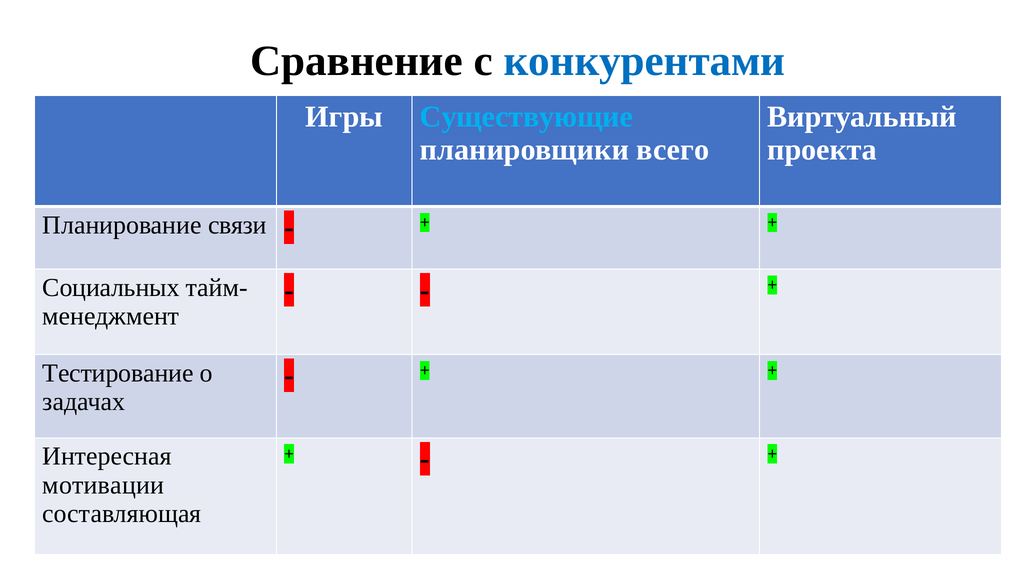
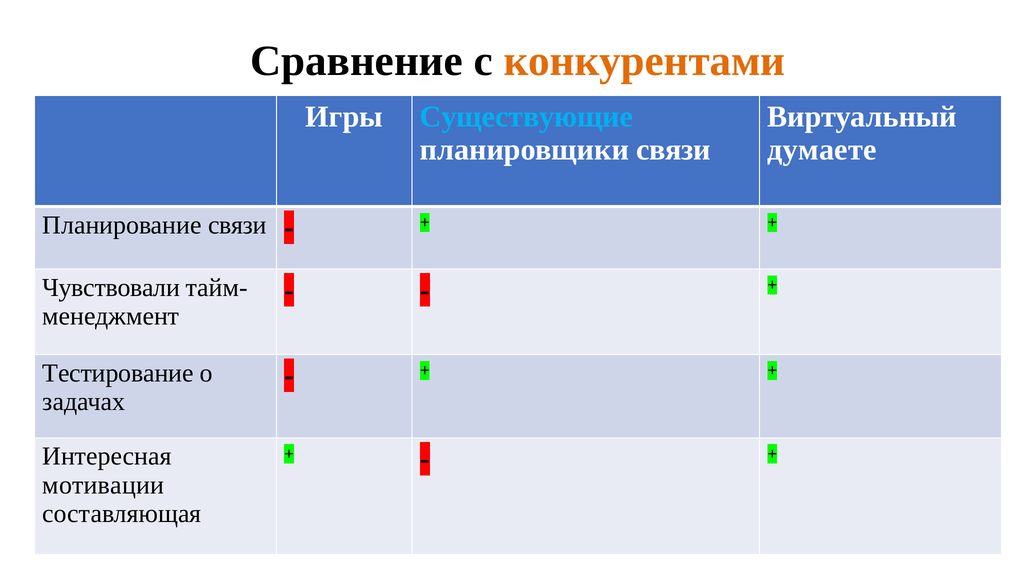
конкурентами colour: blue -> orange
планировщики всего: всего -> связи
проекта: проекта -> думаете
Социальных: Социальных -> Чувствовали
